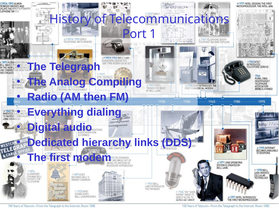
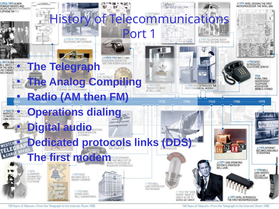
Everything: Everything -> Operations
hierarchy: hierarchy -> protocols
